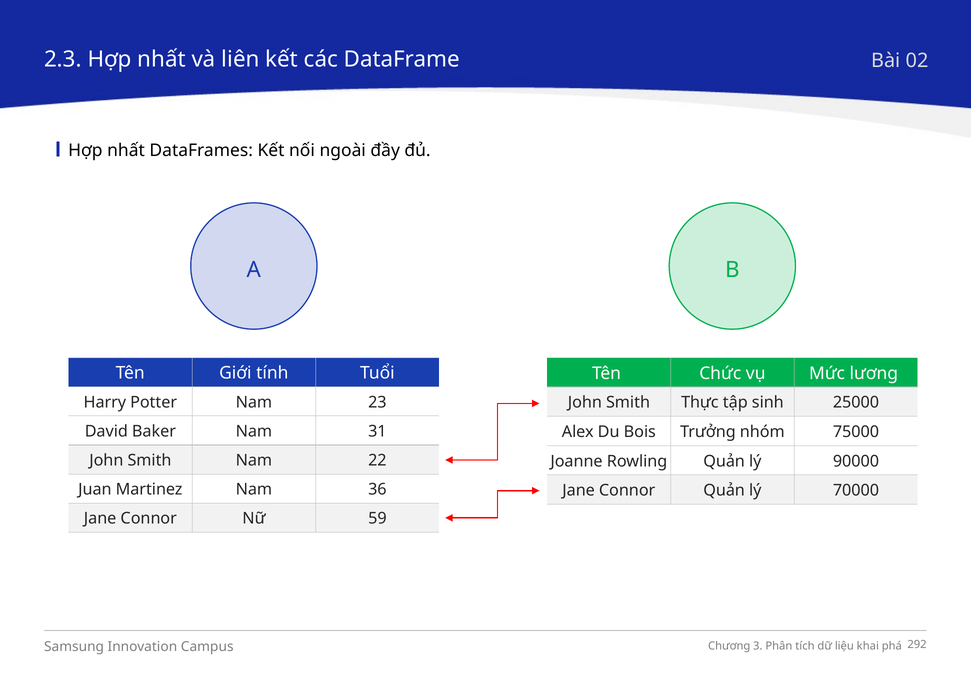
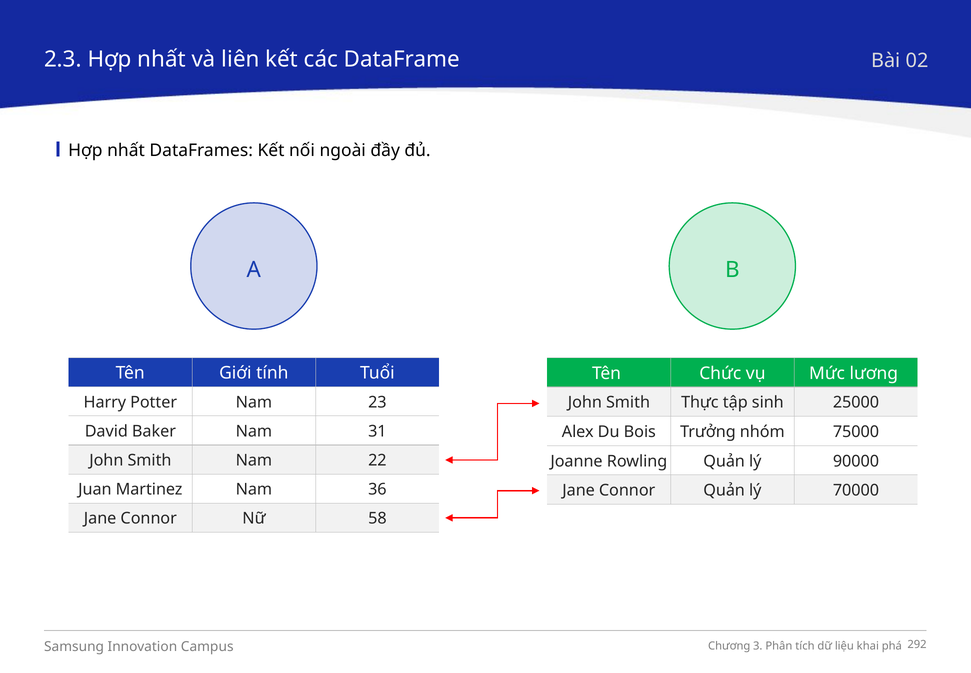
59: 59 -> 58
